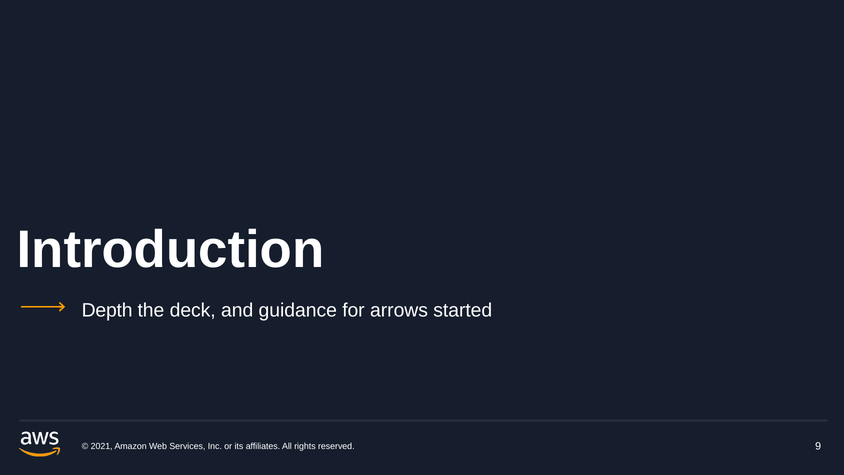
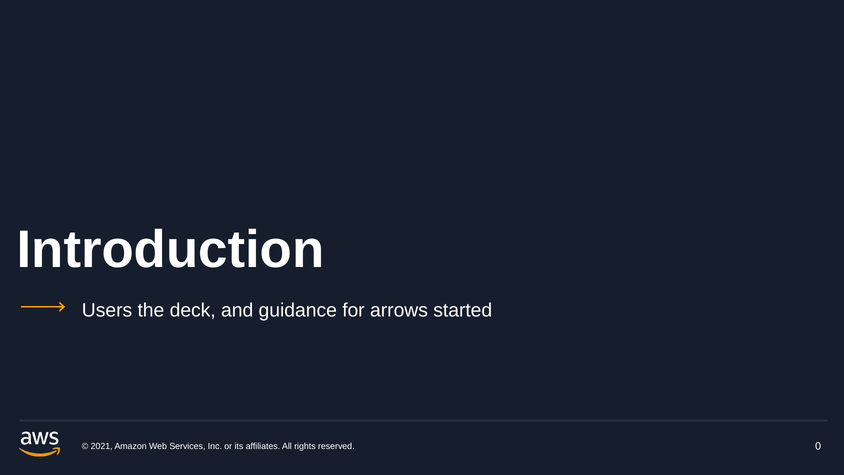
Depth: Depth -> Users
9: 9 -> 0
